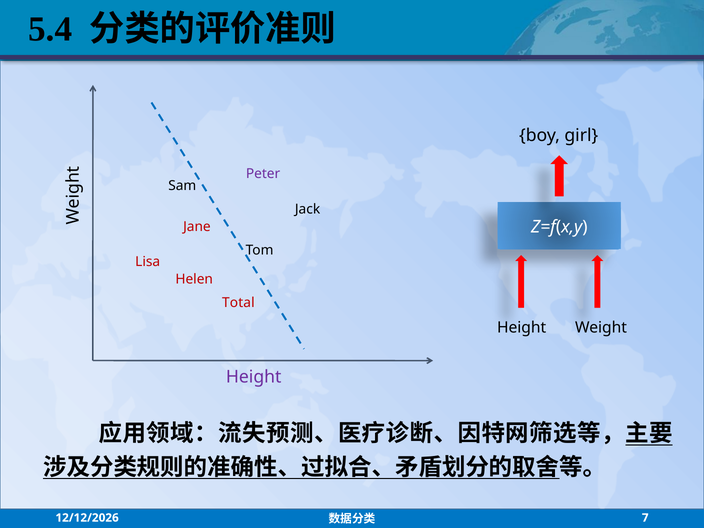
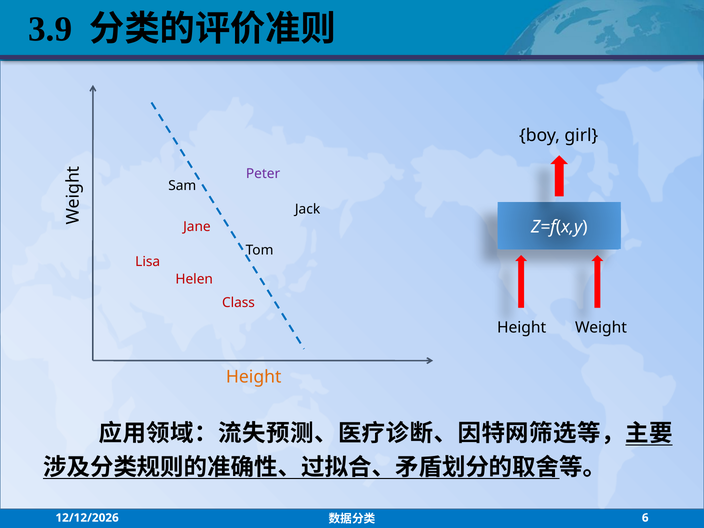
5.4: 5.4 -> 3.9
Total: Total -> Class
Height at (254, 377) colour: purple -> orange
7: 7 -> 6
